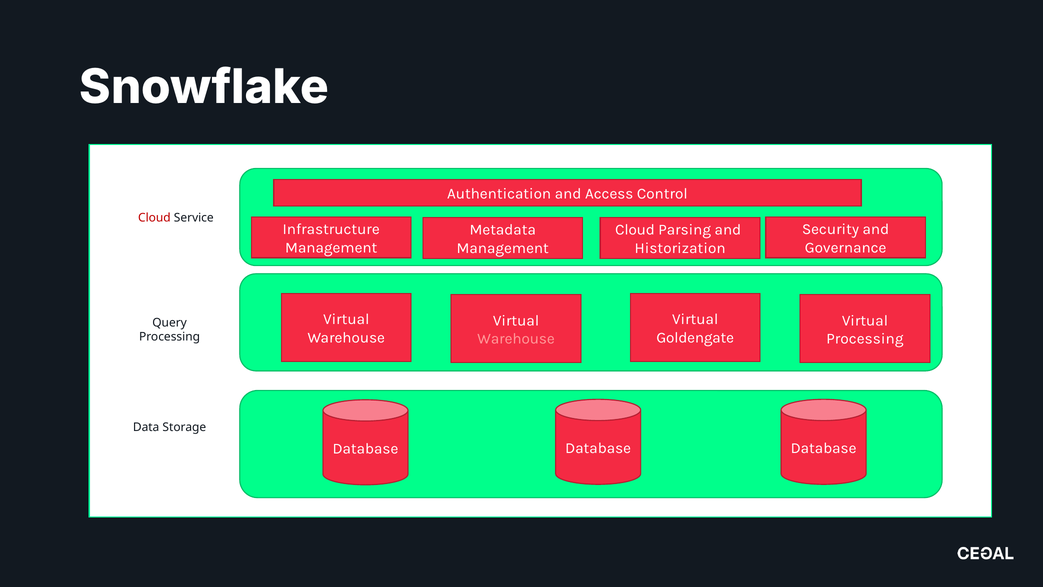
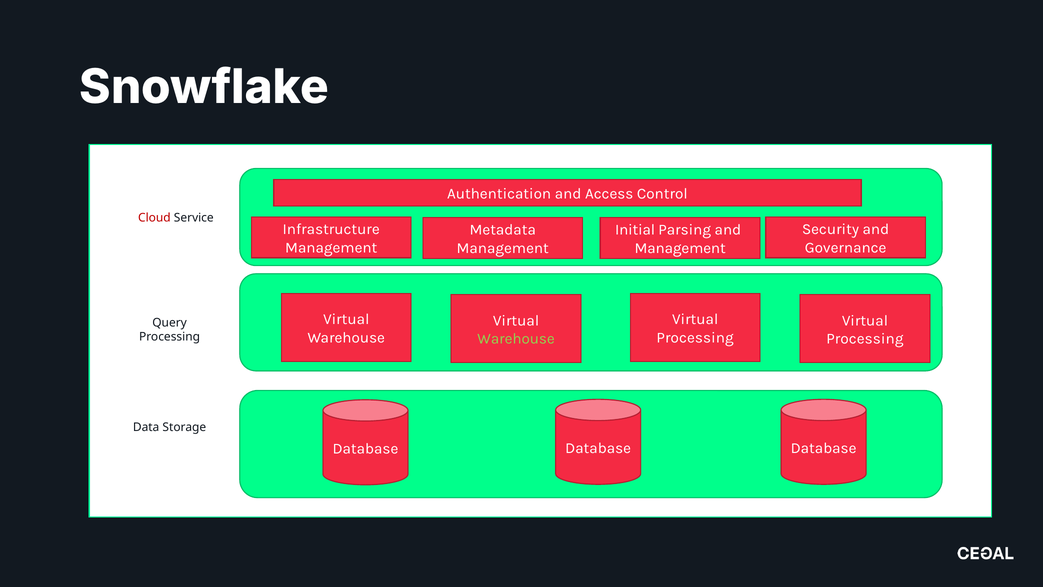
Cloud at (635, 230): Cloud -> Initial
Historization at (680, 248): Historization -> Management
Goldengate at (695, 338): Goldengate -> Processing
Warehouse at (516, 339) colour: pink -> light green
